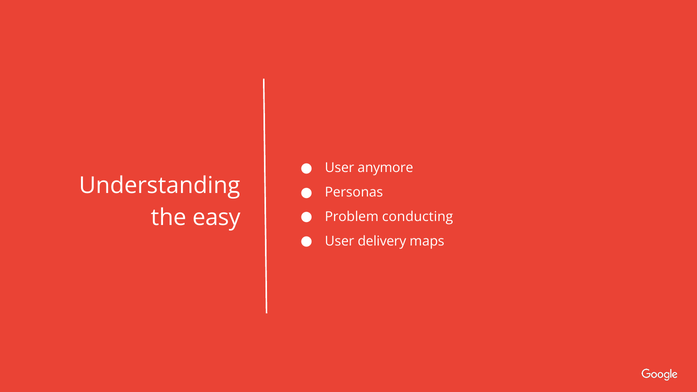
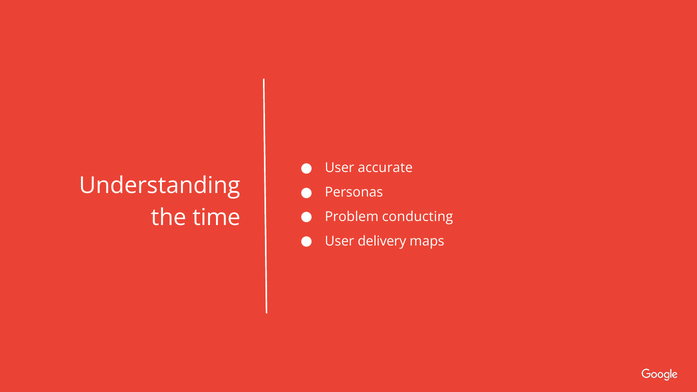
anymore: anymore -> accurate
easy: easy -> time
